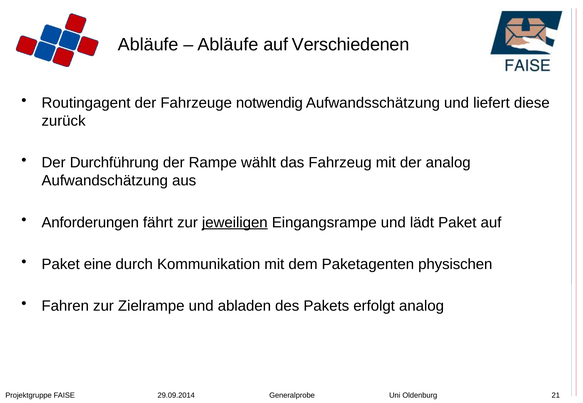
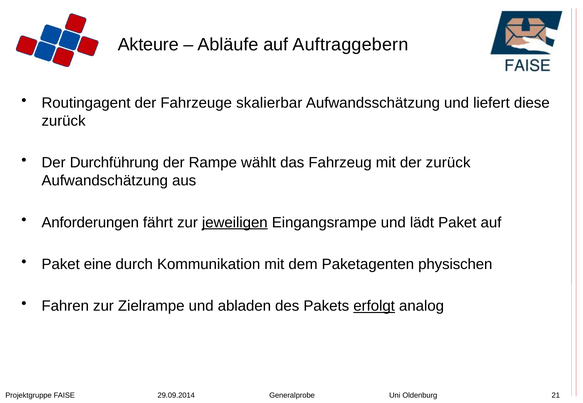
Abläufe at (148, 45): Abläufe -> Akteure
Verschiedenen: Verschiedenen -> Auftraggebern
notwendig: notwendig -> skalierbar
der analog: analog -> zurück
erfolgt underline: none -> present
